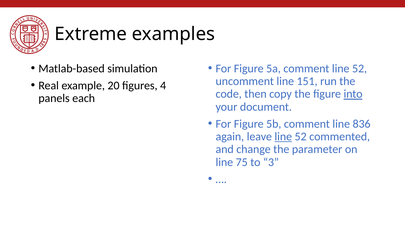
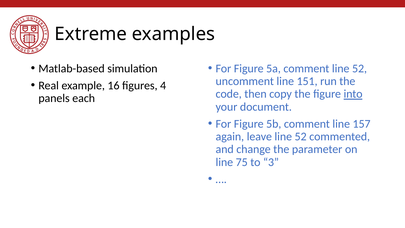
20: 20 -> 16
836: 836 -> 157
line at (283, 136) underline: present -> none
